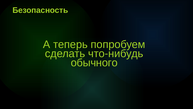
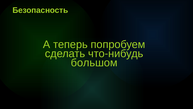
обычного: обычного -> большом
